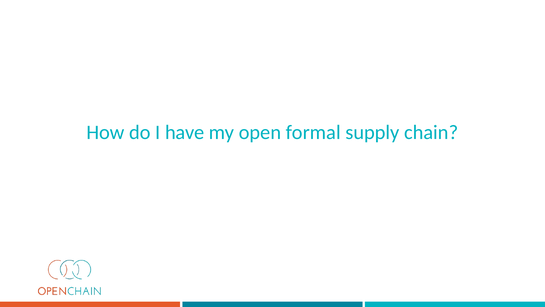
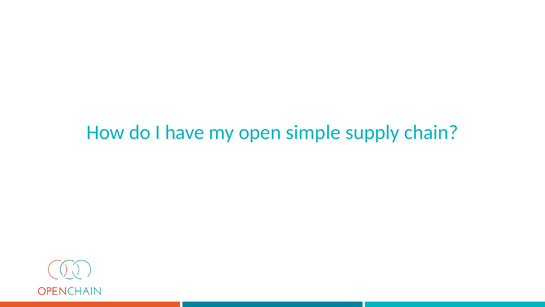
formal: formal -> simple
